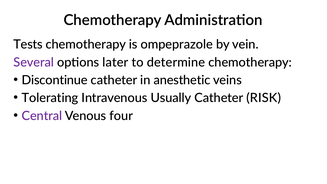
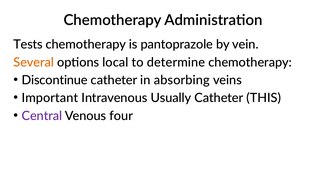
ompeprazole: ompeprazole -> pantoprazole
Several colour: purple -> orange
later: later -> local
anesthetic: anesthetic -> absorbing
Tolerating: Tolerating -> Important
RISK: RISK -> THIS
